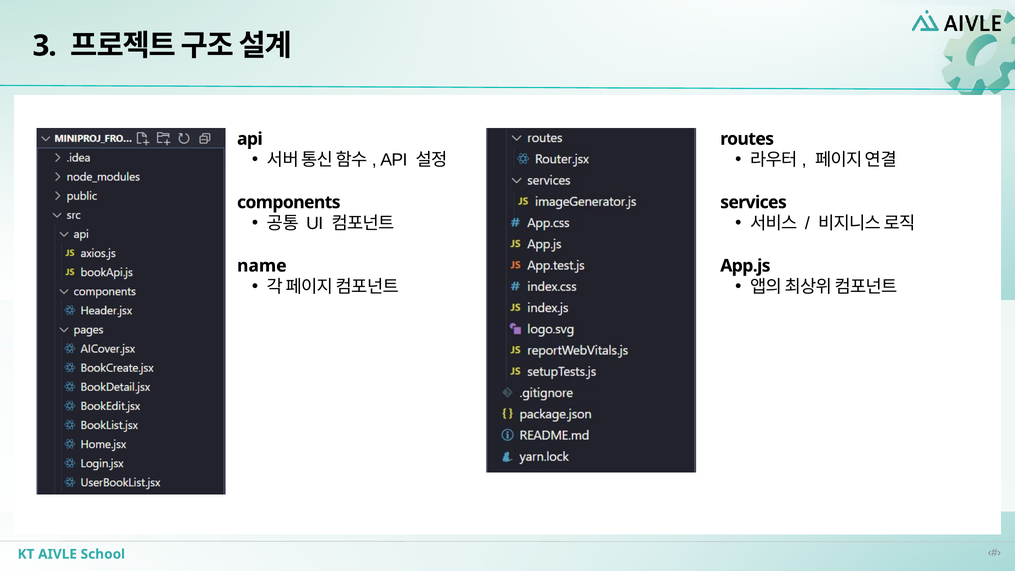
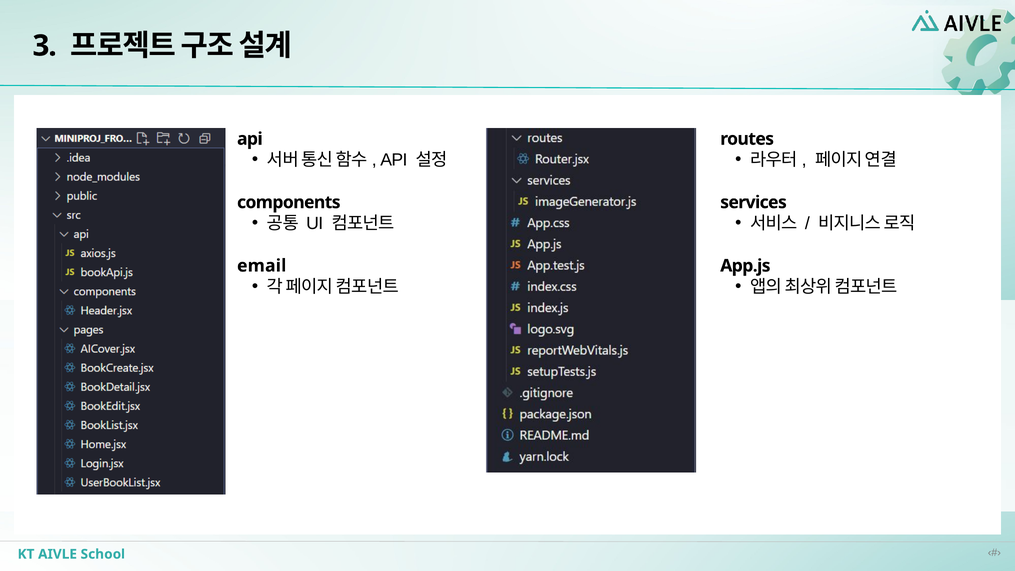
name: name -> email
